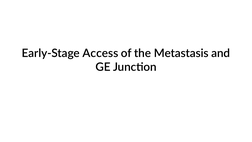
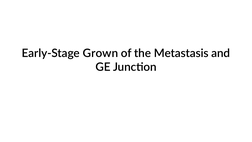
Access: Access -> Grown
